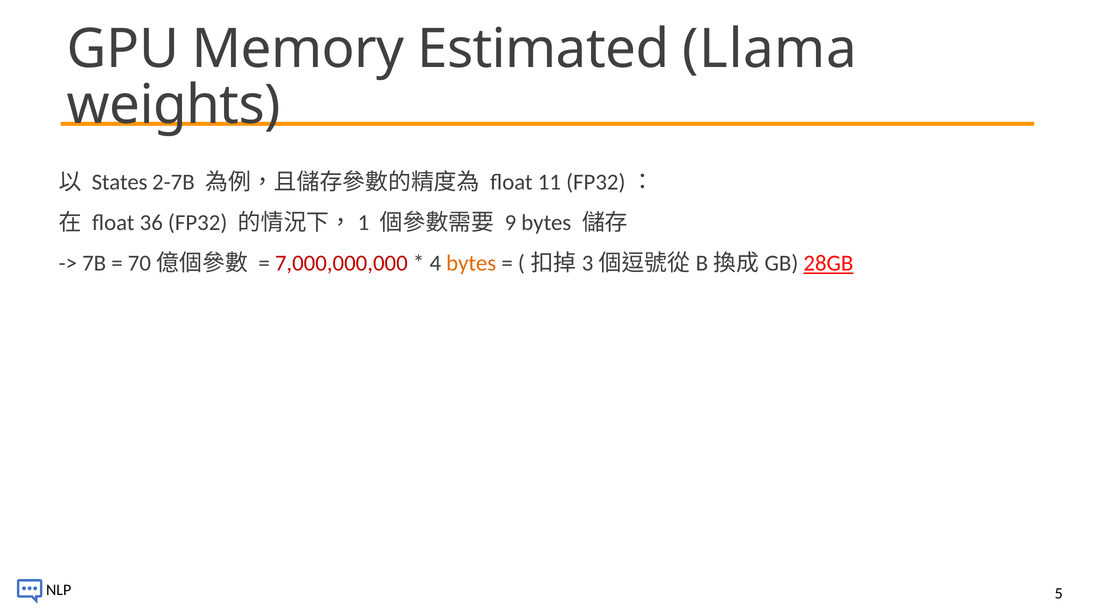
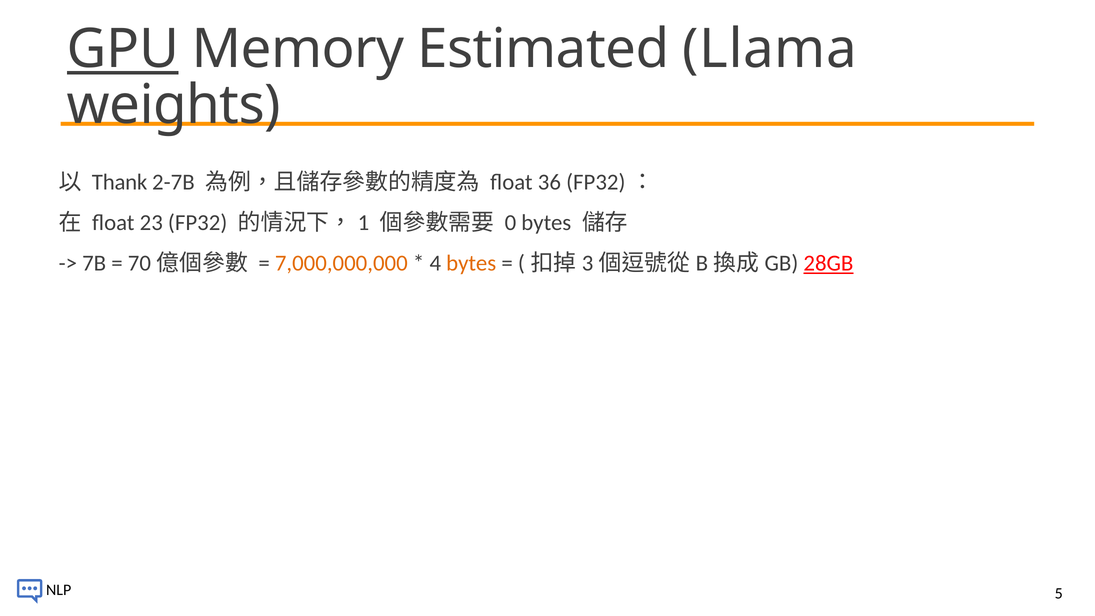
GPU underline: none -> present
States: States -> Thank
11: 11 -> 36
36: 36 -> 23
9: 9 -> 0
7,000,000,000 colour: red -> orange
